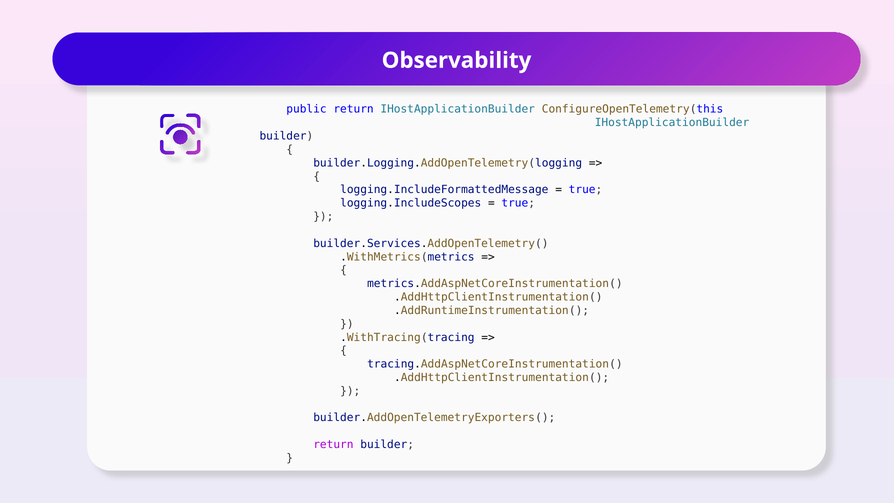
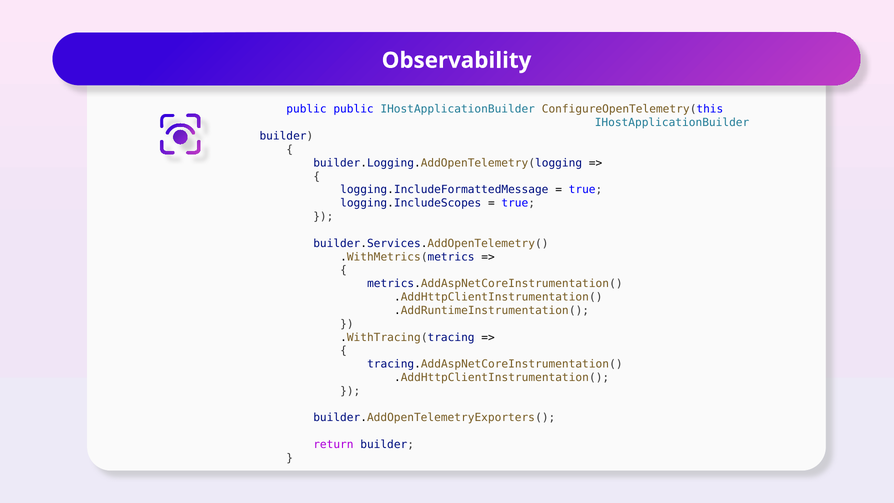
public return: return -> public
